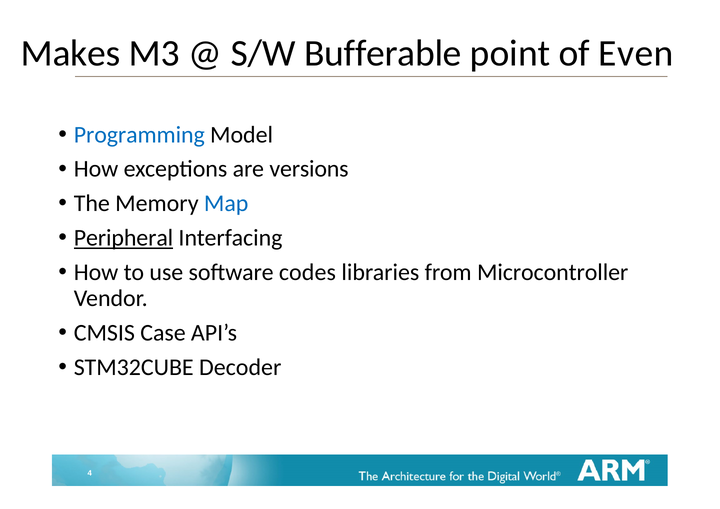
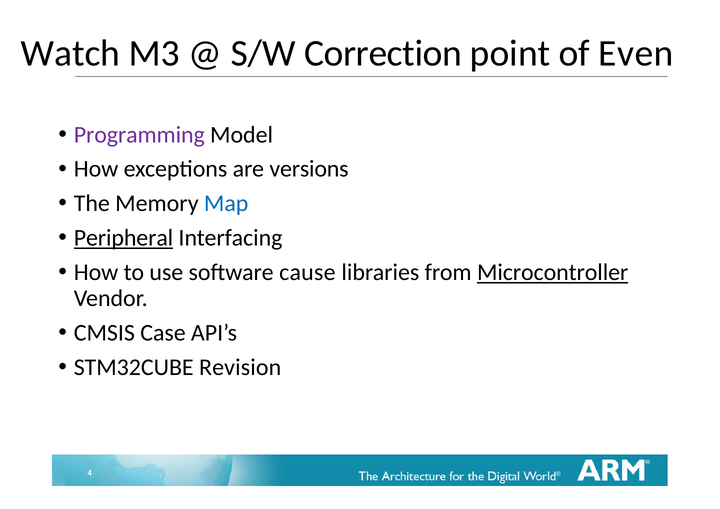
Makes: Makes -> Watch
Bufferable: Bufferable -> Correction
Programming colour: blue -> purple
codes: codes -> cause
Microcontroller underline: none -> present
Decoder: Decoder -> Revision
